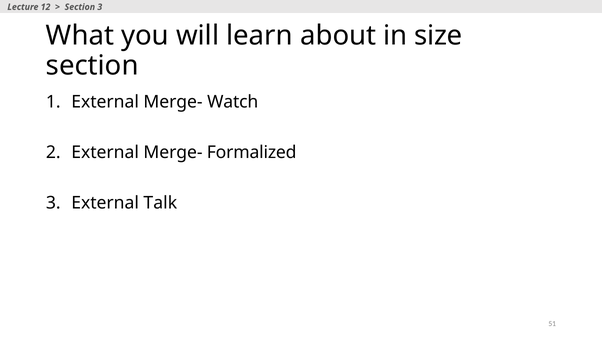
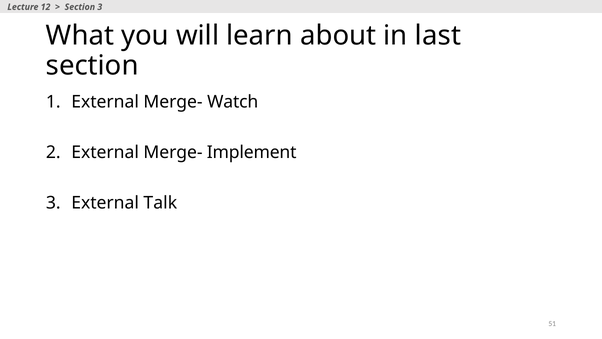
size: size -> last
Formalized: Formalized -> Implement
